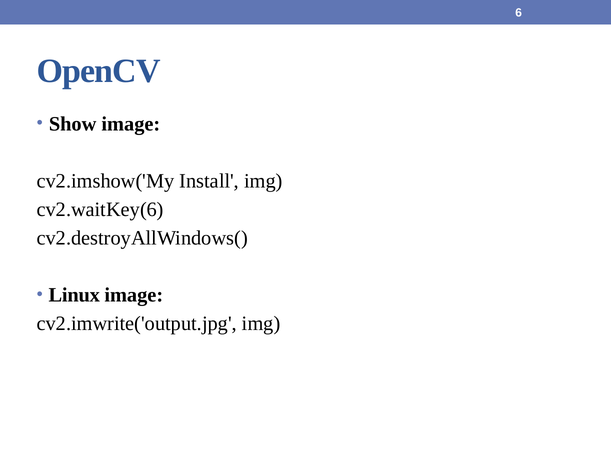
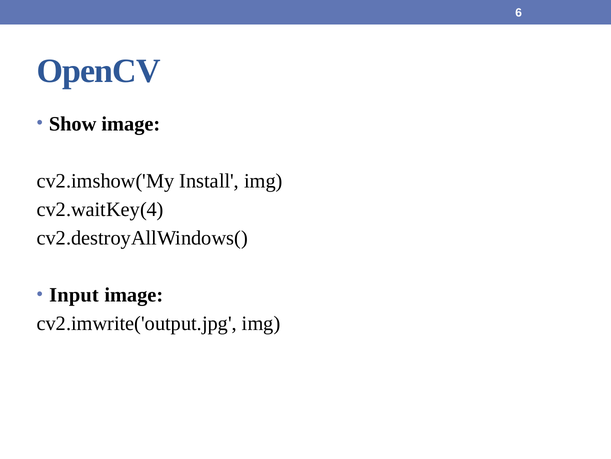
cv2.waitKey(6: cv2.waitKey(6 -> cv2.waitKey(4
Linux: Linux -> Input
